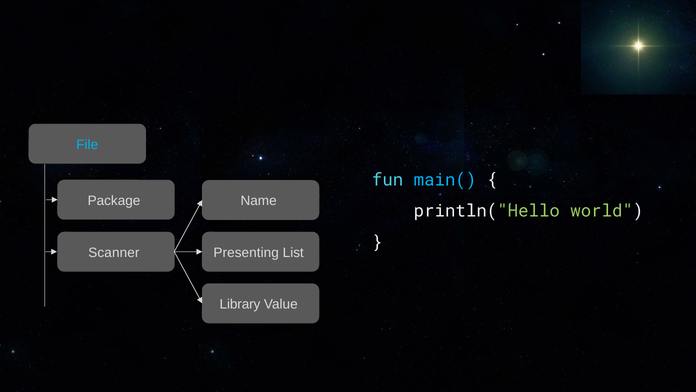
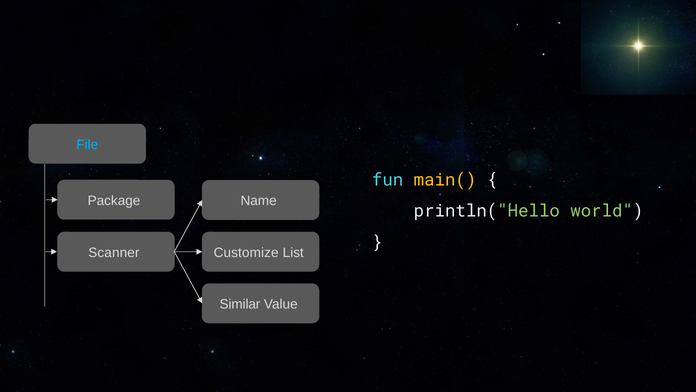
main( colour: light blue -> yellow
Presenting: Presenting -> Customize
Library: Library -> Similar
